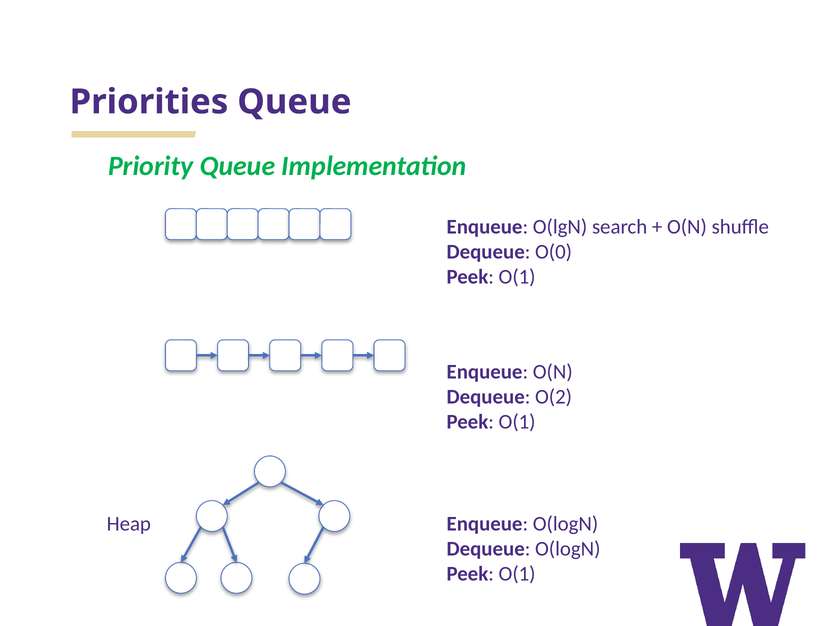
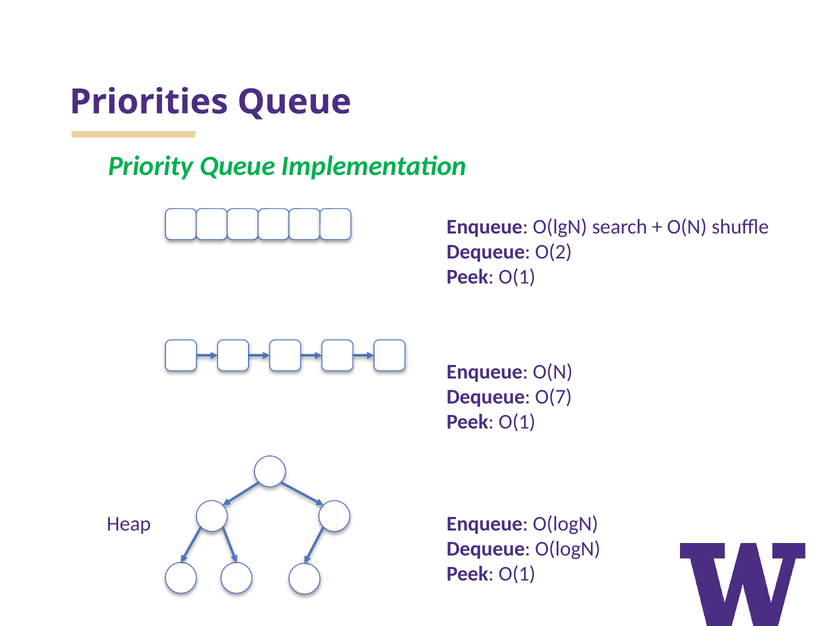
O(0: O(0 -> O(2
O(2: O(2 -> O(7
